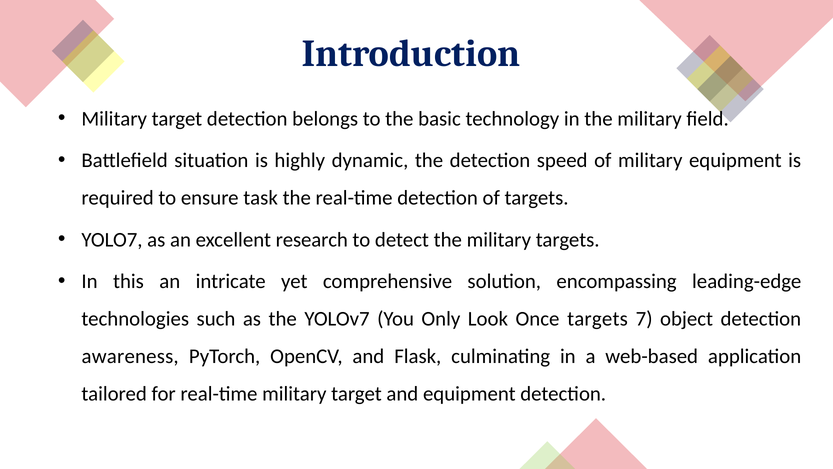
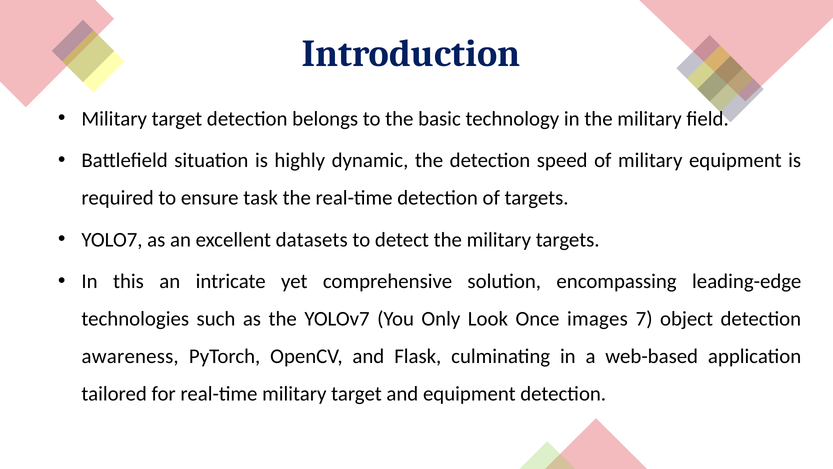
research: research -> datasets
Once targets: targets -> images
